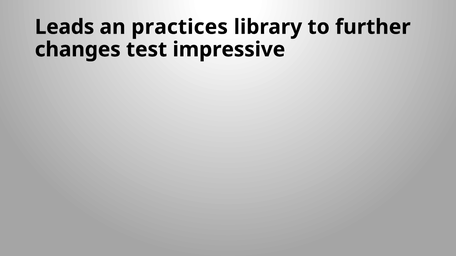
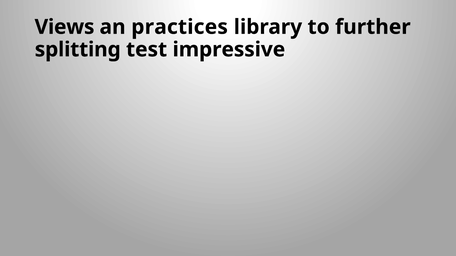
Leads: Leads -> Views
changes: changes -> splitting
